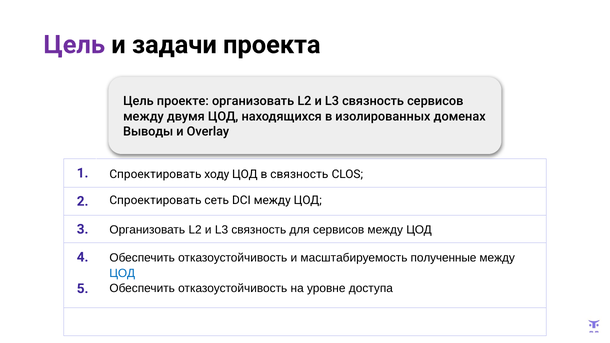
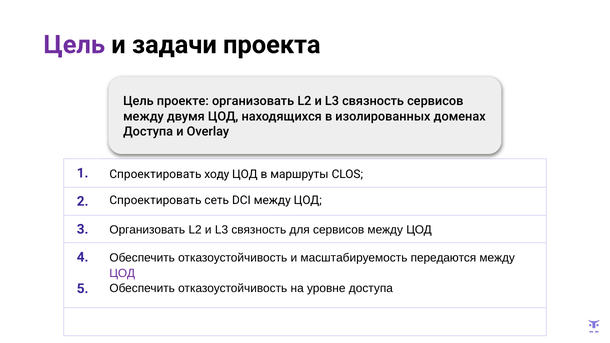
Выводы at (148, 132): Выводы -> Доступа
в связность: связность -> маршруты
полученные: полученные -> передаются
ЦОД at (122, 273) colour: blue -> purple
